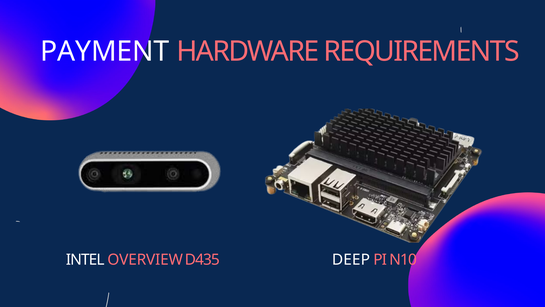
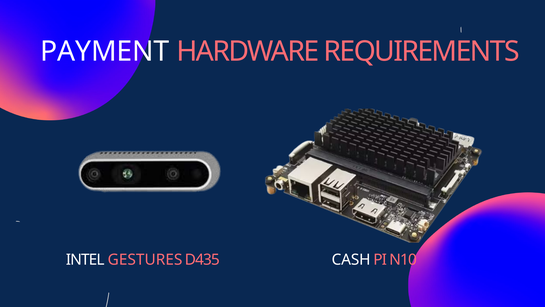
OVERVIEW: OVERVIEW -> GESTURES
DEEP: DEEP -> CASH
